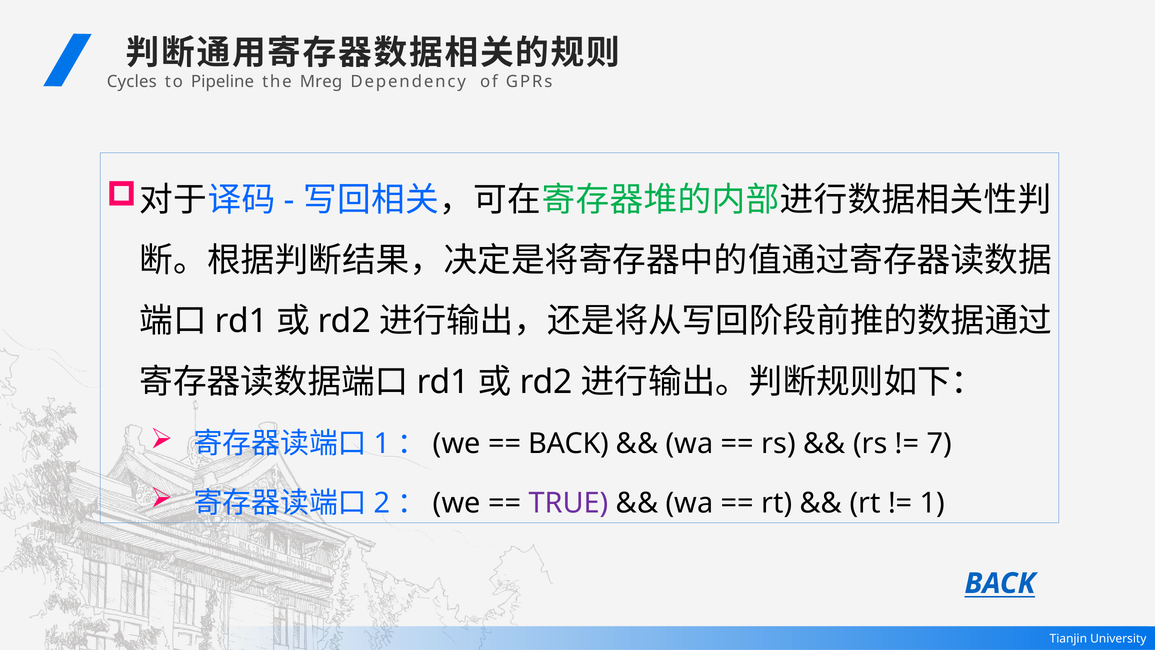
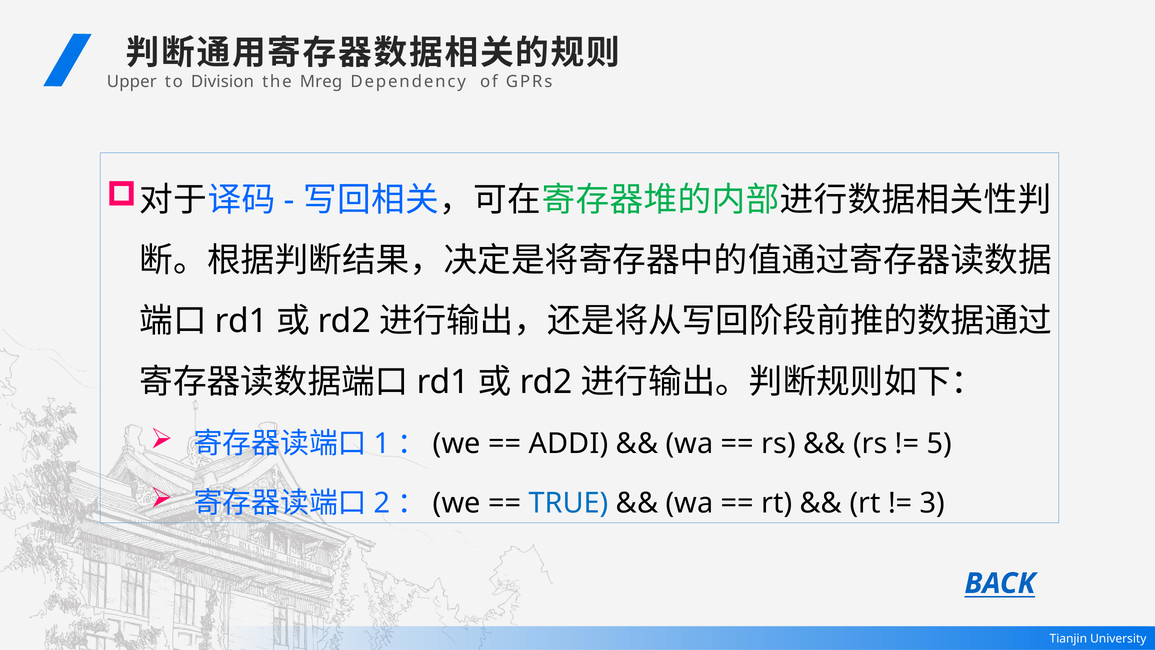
Cycles: Cycles -> Upper
Pipeline: Pipeline -> Division
BACK at (569, 444): BACK -> ADDI
7: 7 -> 5
TRUE colour: purple -> blue
1 at (932, 503): 1 -> 3
